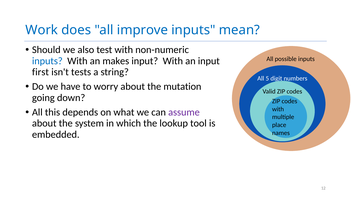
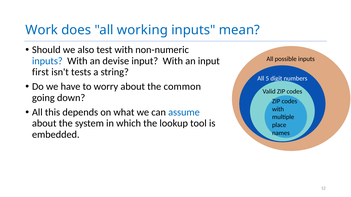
improve: improve -> working
makes: makes -> devise
mutation: mutation -> common
assume colour: purple -> blue
